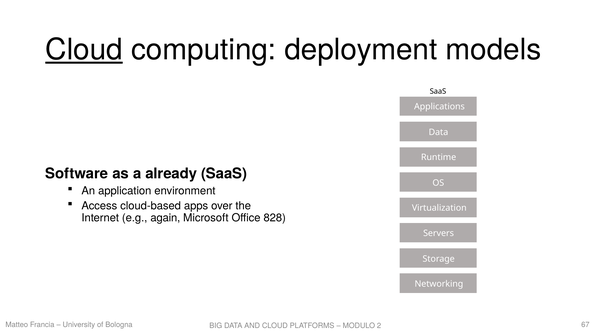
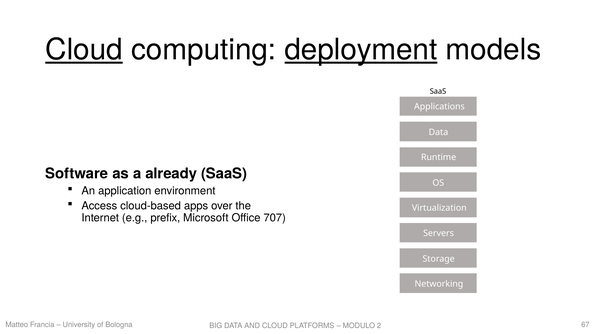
deployment underline: none -> present
again: again -> prefix
828: 828 -> 707
